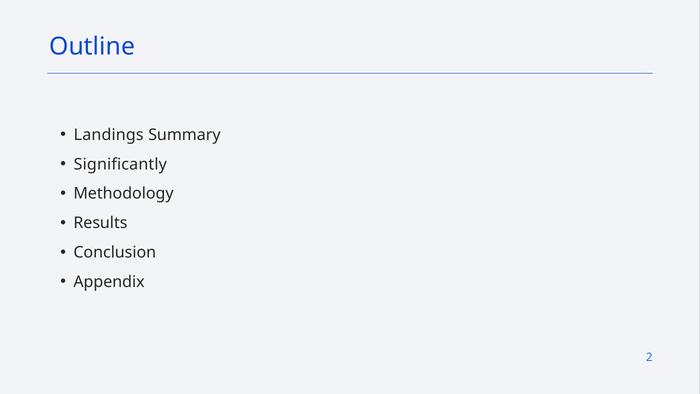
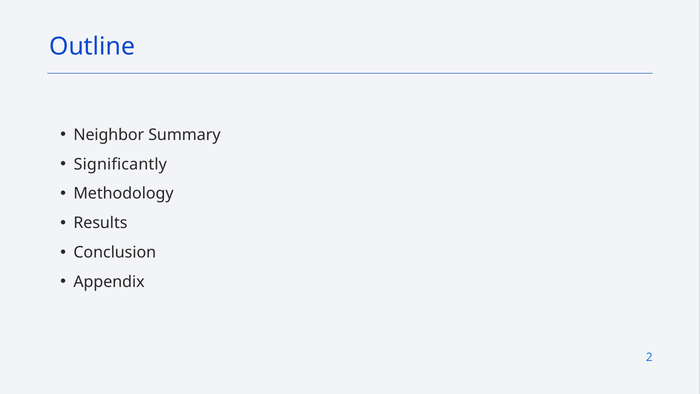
Landings: Landings -> Neighbor
